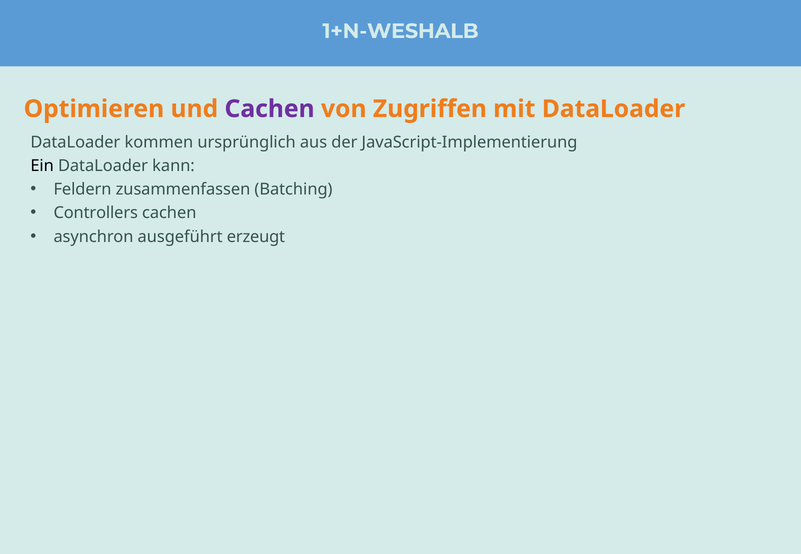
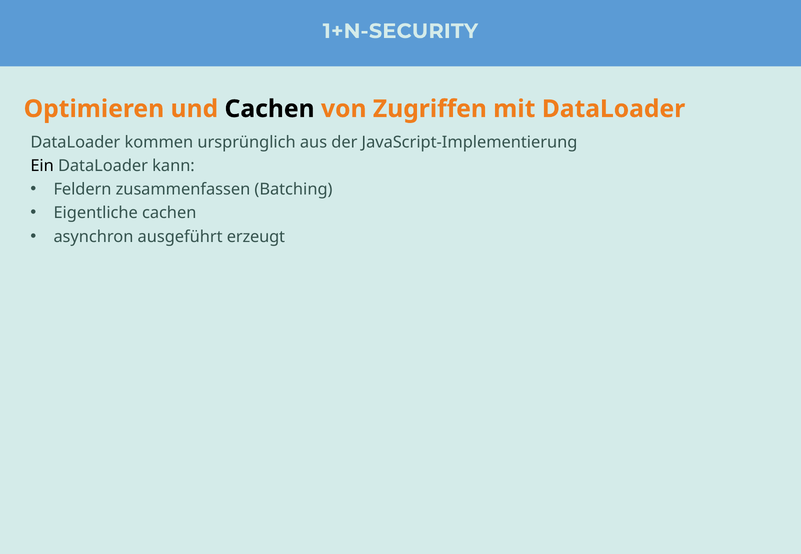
1+N-WESHALB: 1+N-WESHALB -> 1+N-SECURITY
Cachen at (270, 109) colour: purple -> black
Controllers: Controllers -> Eigentliche
